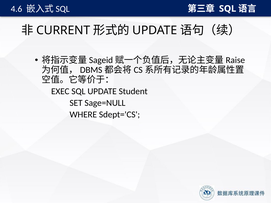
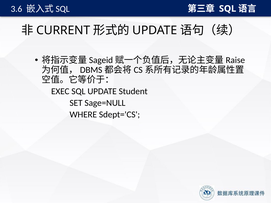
4.6: 4.6 -> 3.6
